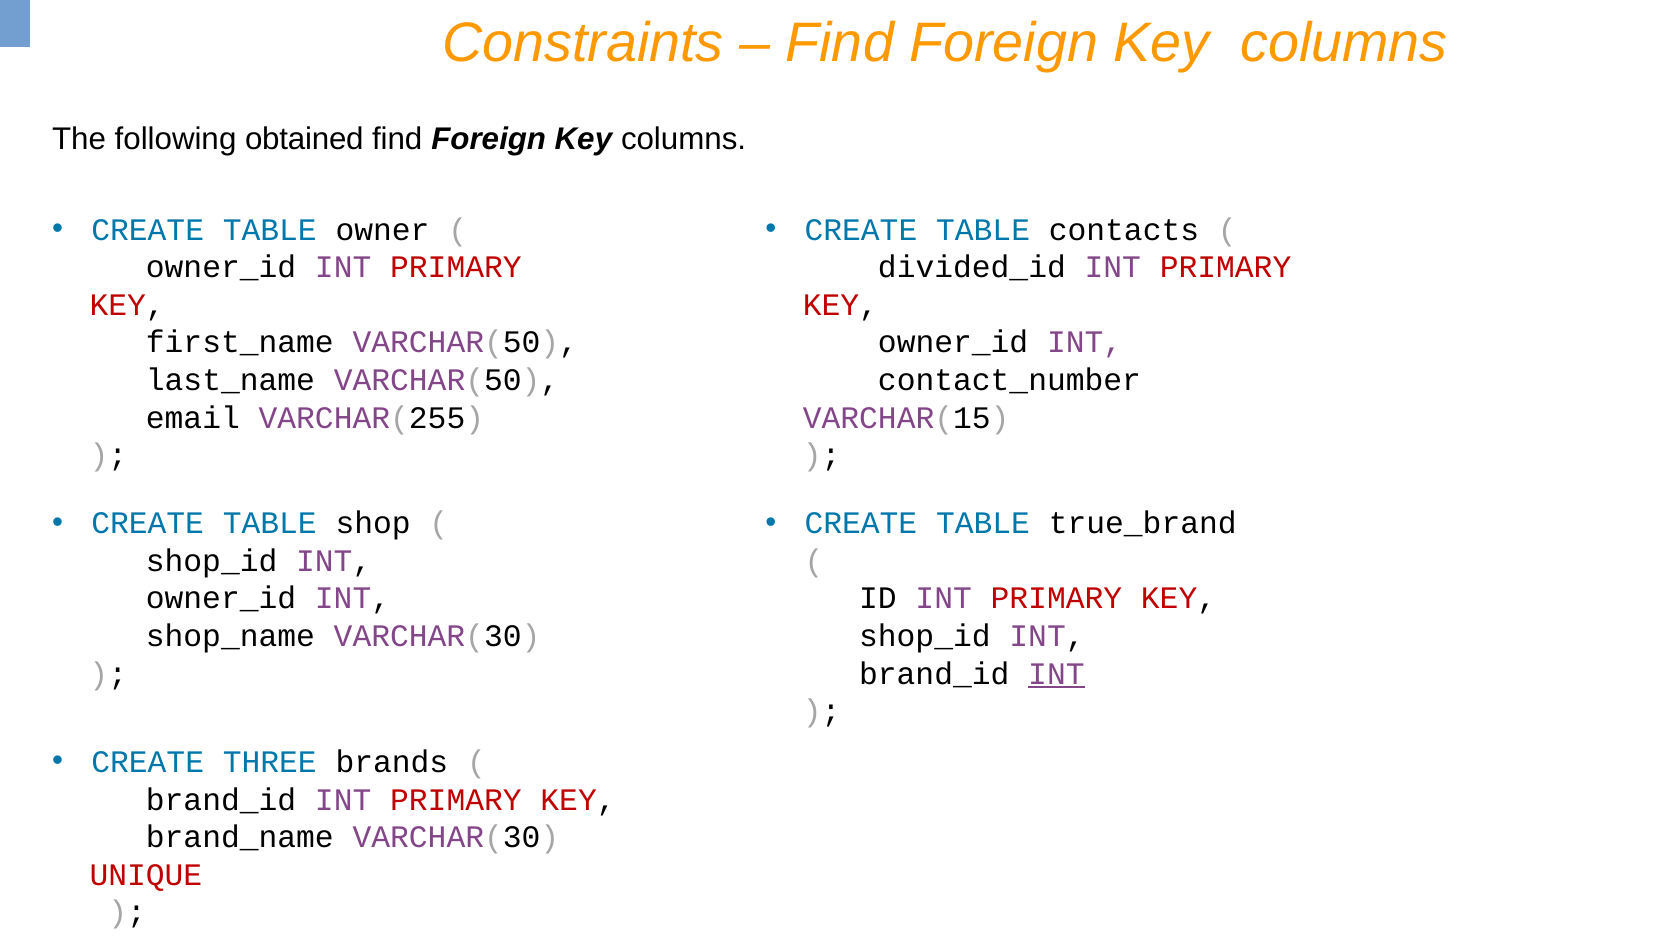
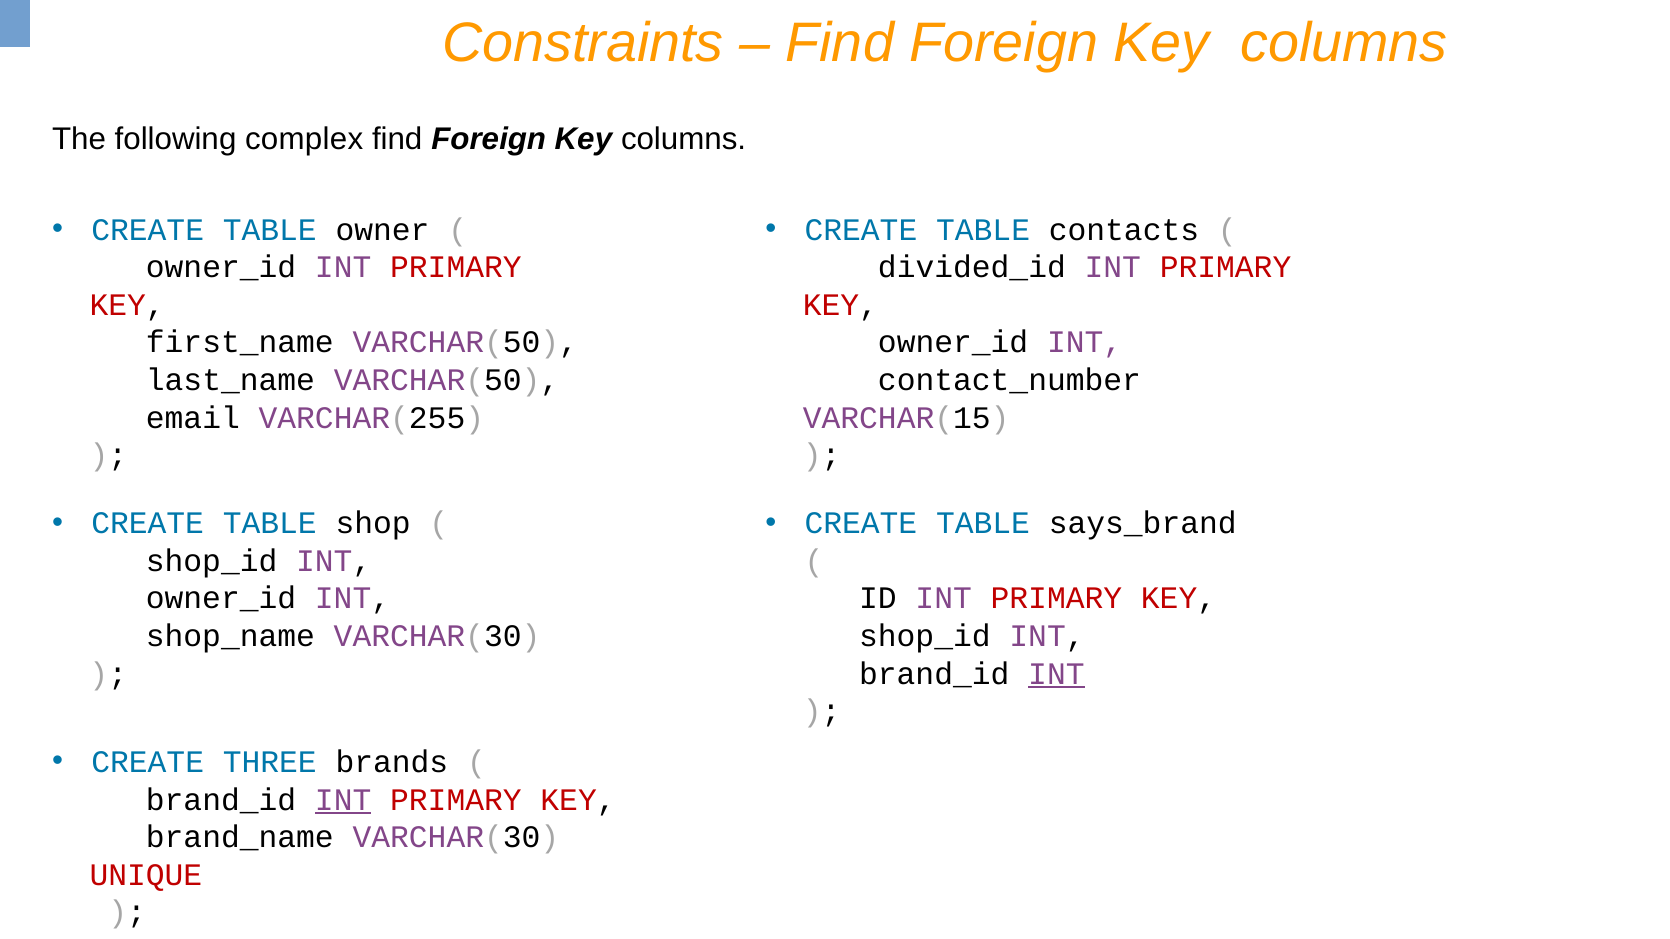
obtained: obtained -> complex
true_brand: true_brand -> says_brand
INT at (343, 800) underline: none -> present
